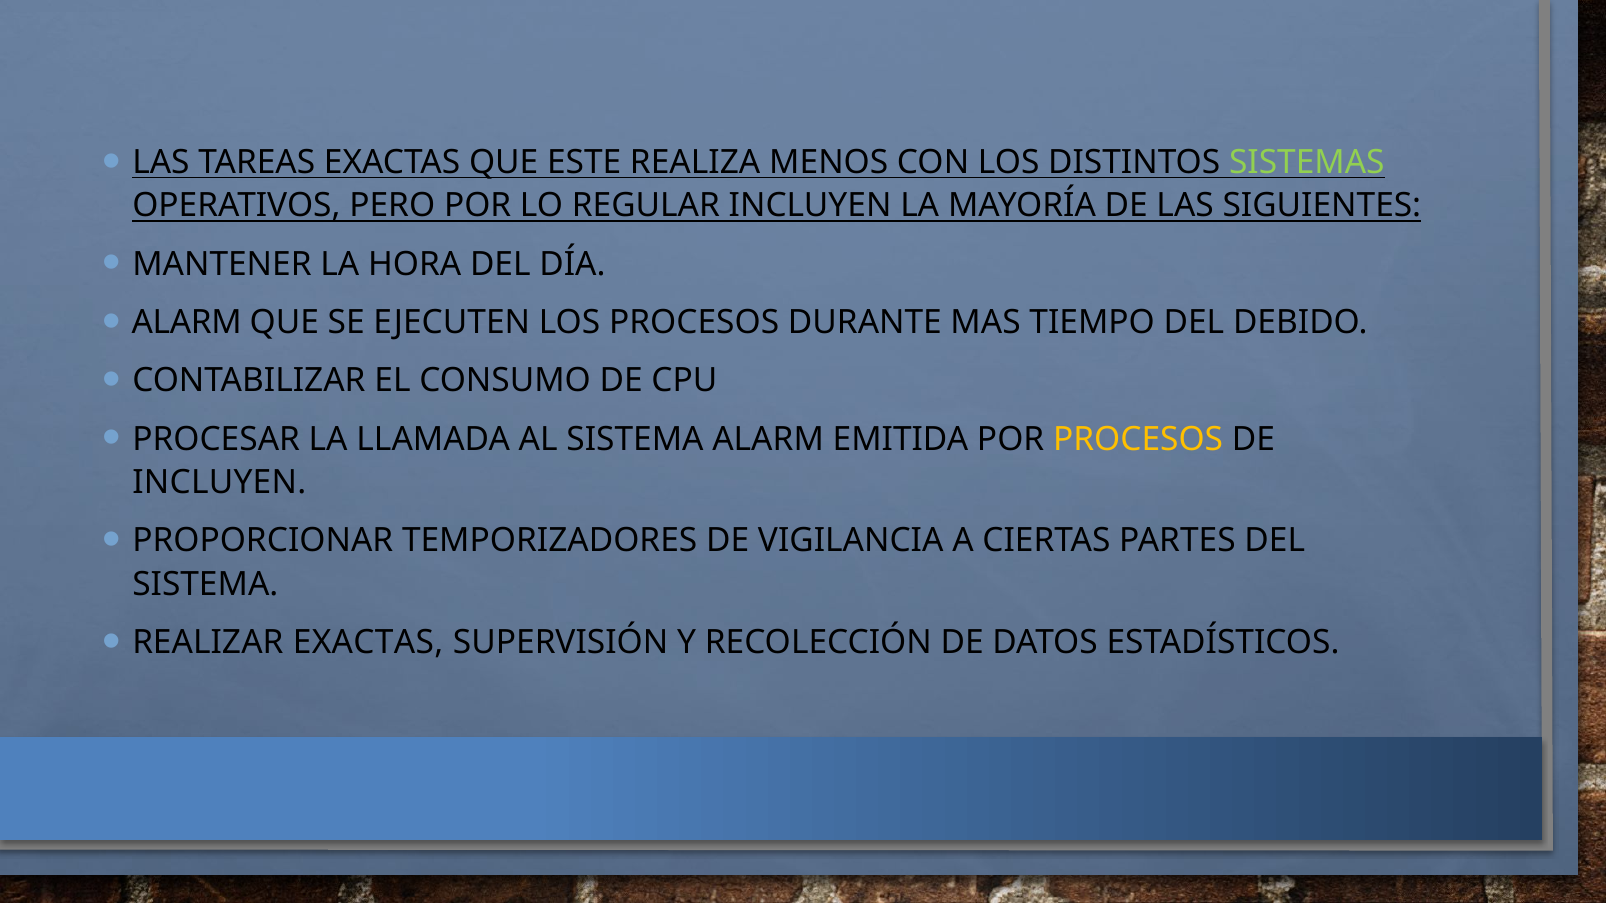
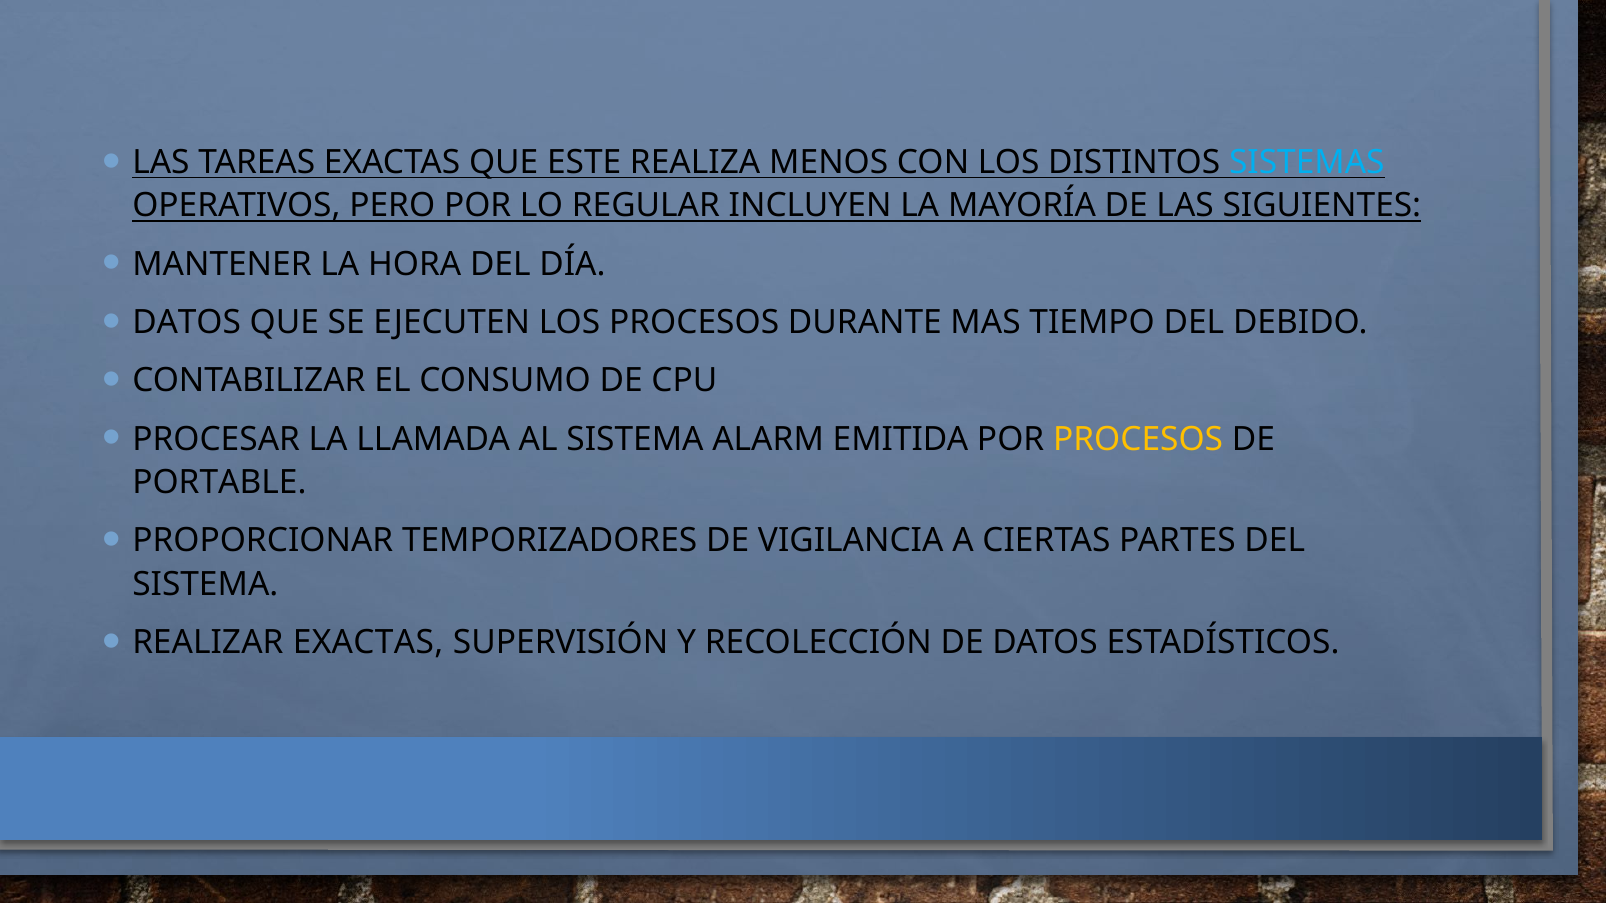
SISTEMAS colour: light green -> light blue
ALARM at (187, 323): ALARM -> DATOS
INCLUYEN at (219, 483): INCLUYEN -> PORTABLE
